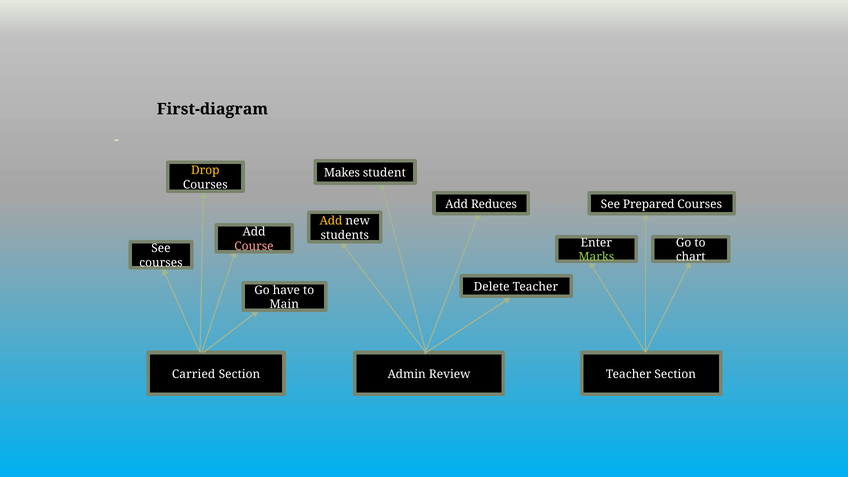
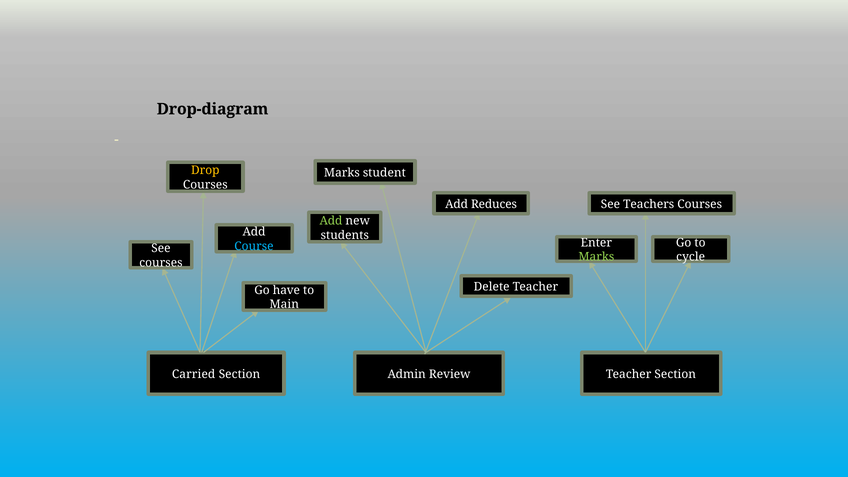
First-diagram: First-diagram -> Drop-diagram
Makes at (342, 173): Makes -> Marks
Prepared: Prepared -> Teachers
Add at (331, 221) colour: yellow -> light green
Course colour: pink -> light blue
chart: chart -> cycle
